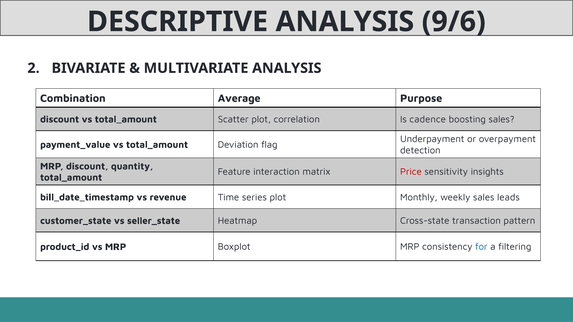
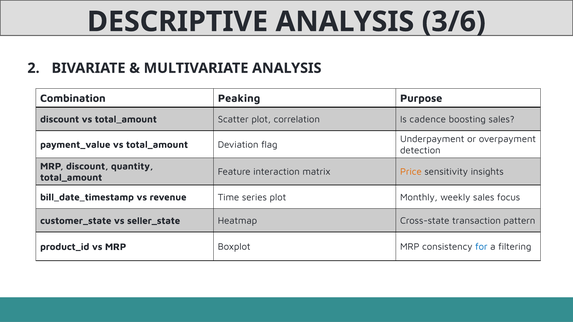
9/6: 9/6 -> 3/6
Average: Average -> Peaking
Price colour: red -> orange
leads: leads -> focus
